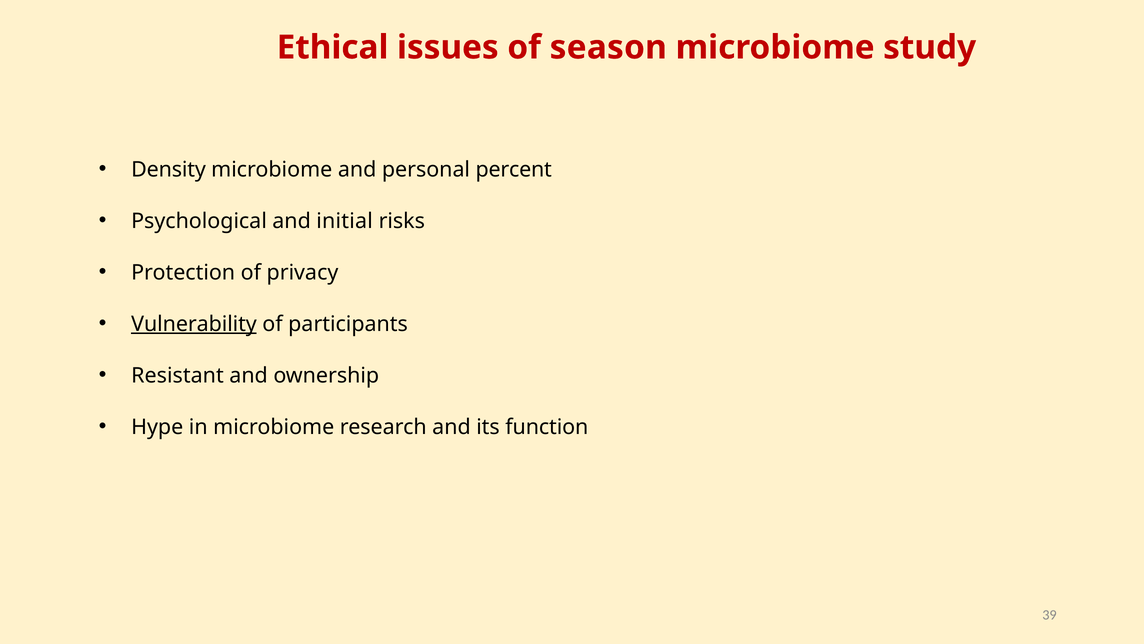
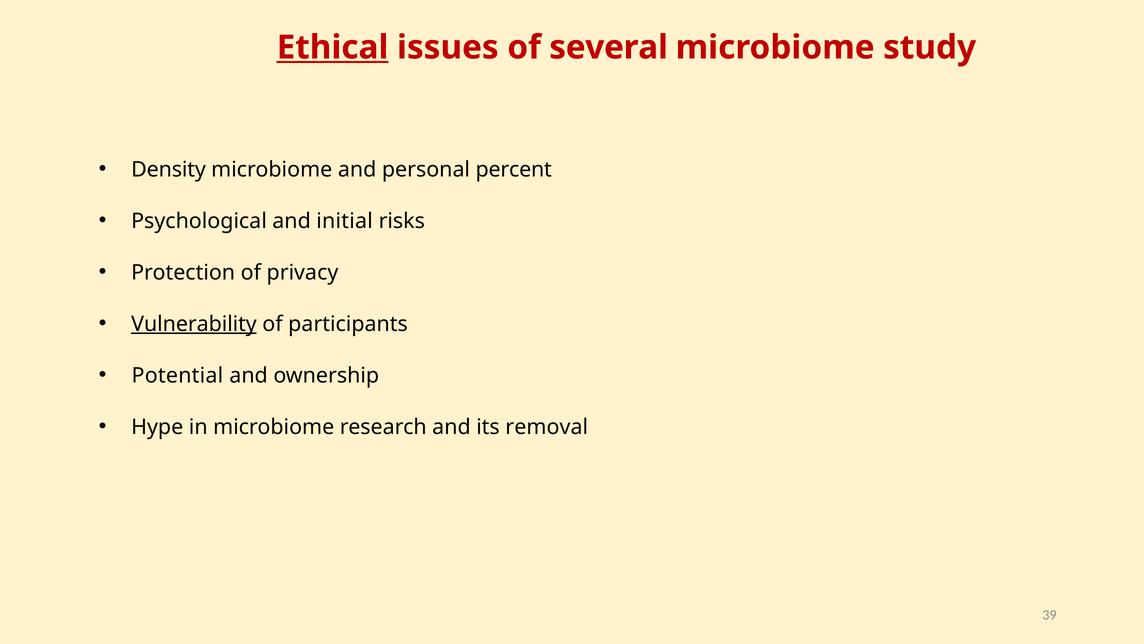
Ethical underline: none -> present
season: season -> several
Resistant: Resistant -> Potential
function: function -> removal
